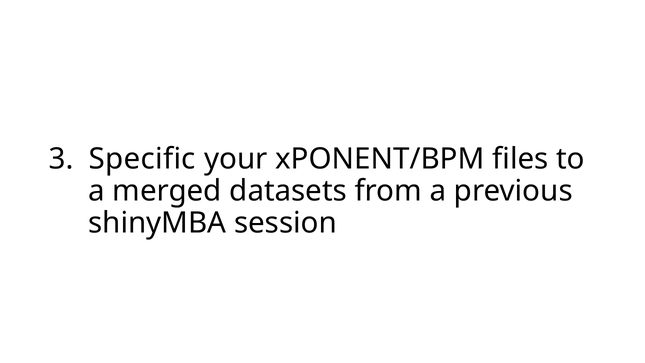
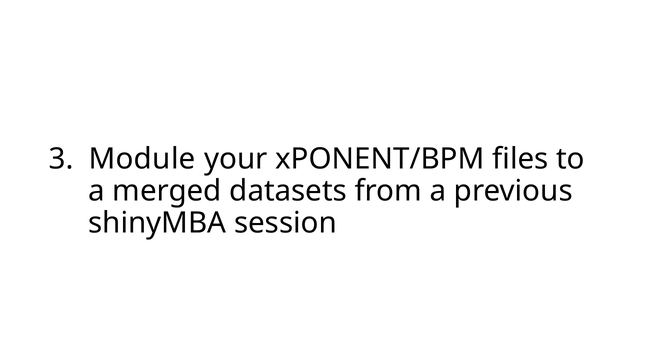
Specific: Specific -> Module
